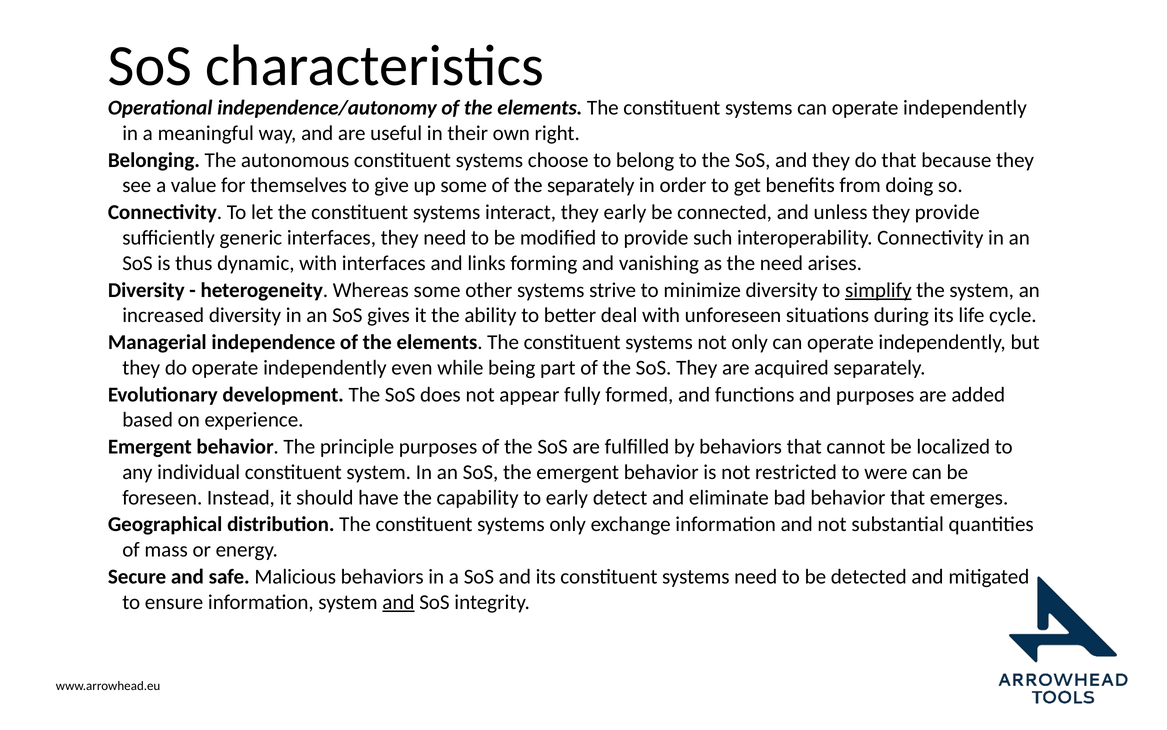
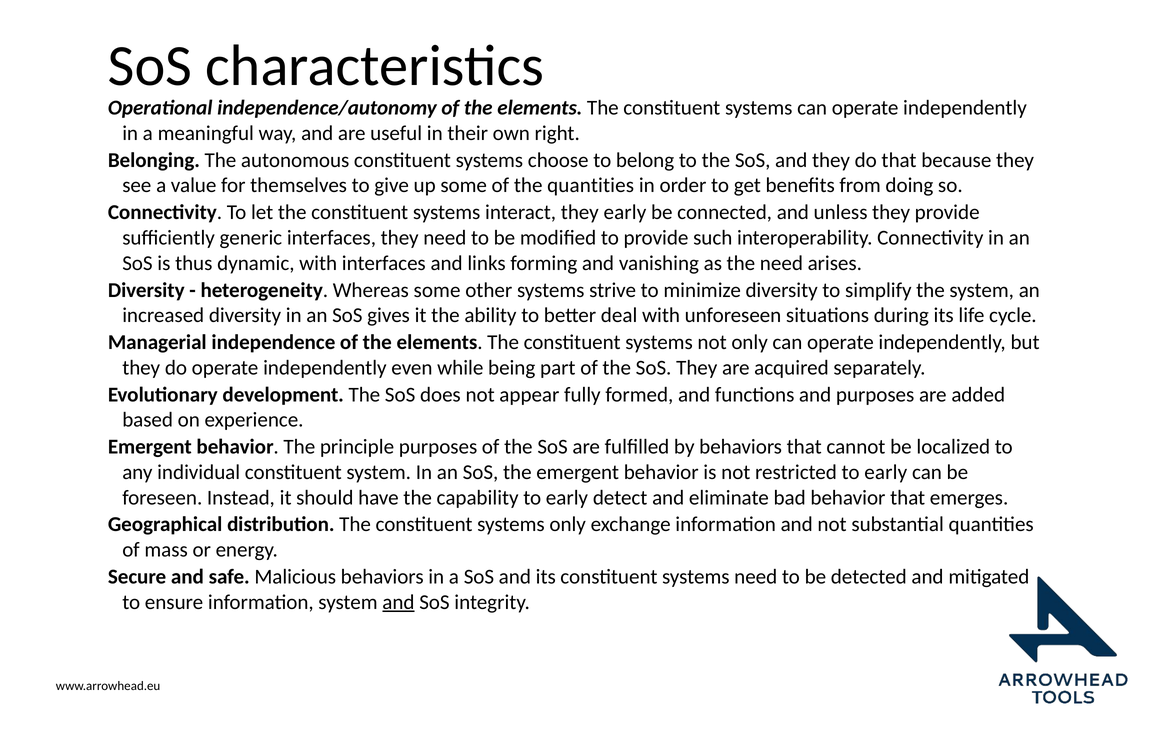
the separately: separately -> quantities
simplify underline: present -> none
restricted to were: were -> early
